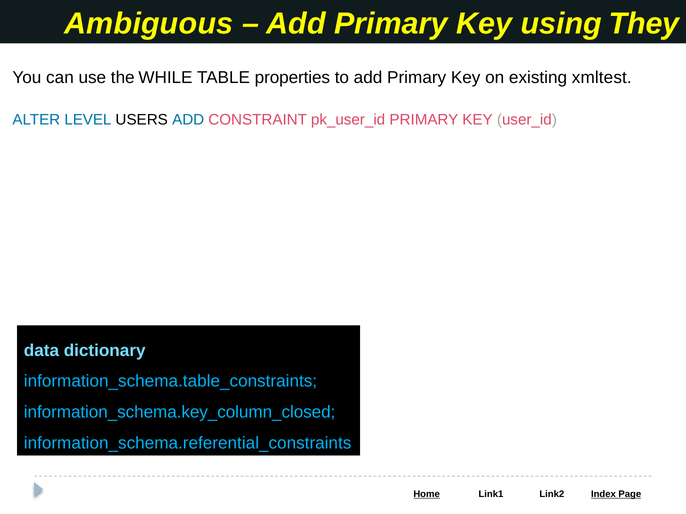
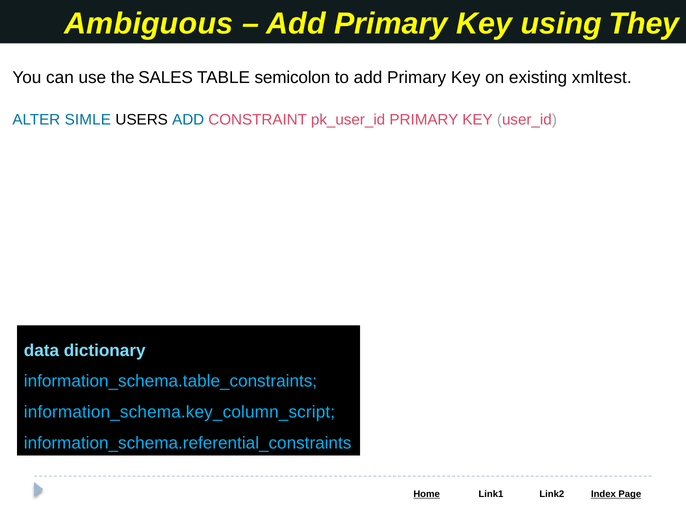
WHILE: WHILE -> SALES
properties: properties -> semicolon
LEVEL: LEVEL -> SIMLE
information_schema.key_column_closed: information_schema.key_column_closed -> information_schema.key_column_script
